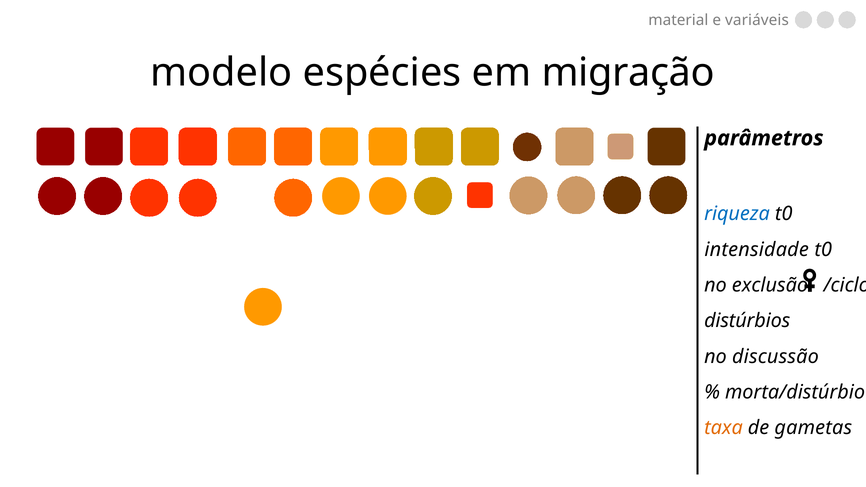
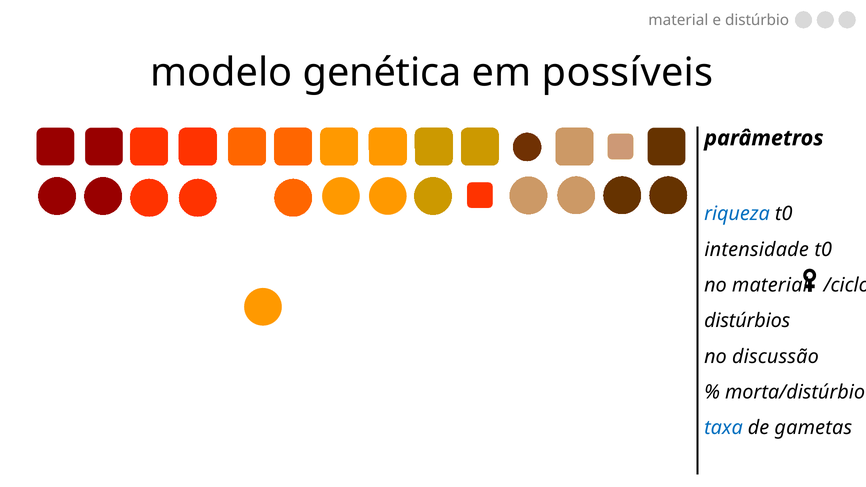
variáveis: variáveis -> distúrbio
espécies: espécies -> genética
migração: migração -> possíveis
no exclusão: exclusão -> material
taxa colour: orange -> blue
